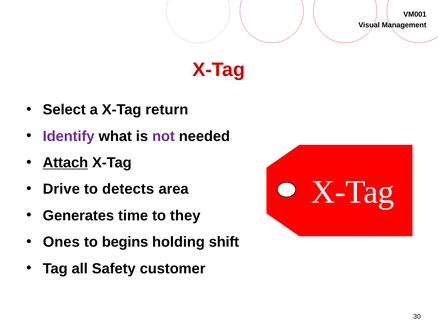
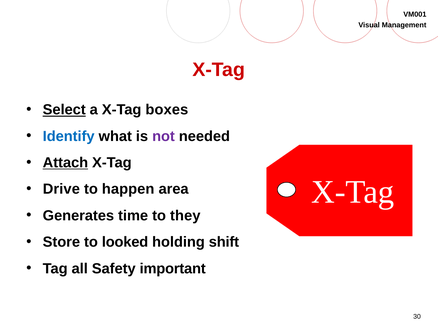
Select underline: none -> present
return: return -> boxes
Identify colour: purple -> blue
detects: detects -> happen
Ones: Ones -> Store
begins: begins -> looked
customer: customer -> important
